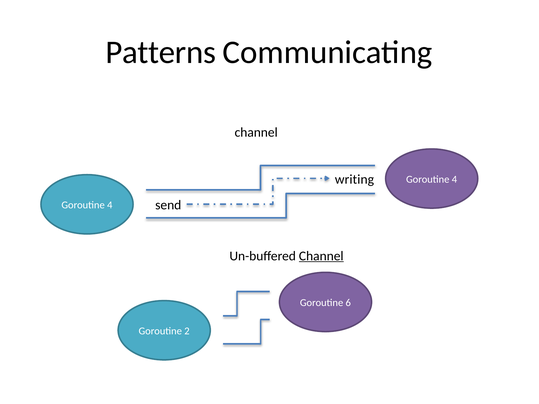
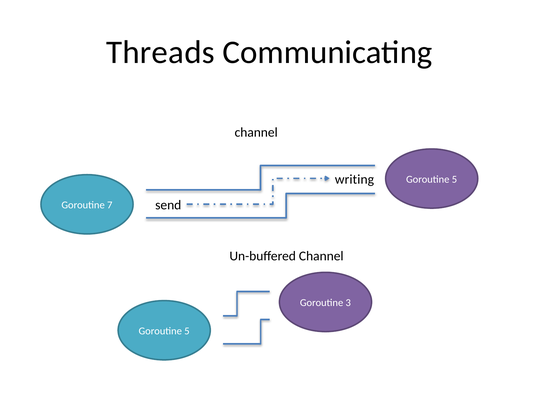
Patterns: Patterns -> Threads
4 at (454, 179): 4 -> 5
4 at (110, 205): 4 -> 7
Channel at (321, 256) underline: present -> none
6: 6 -> 3
2 at (187, 331): 2 -> 5
